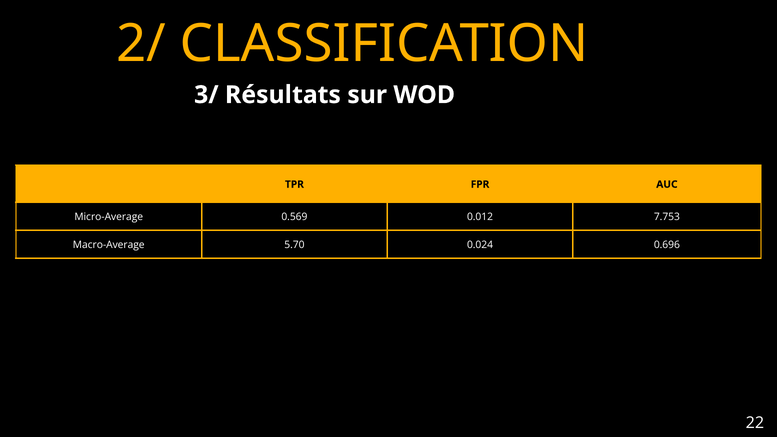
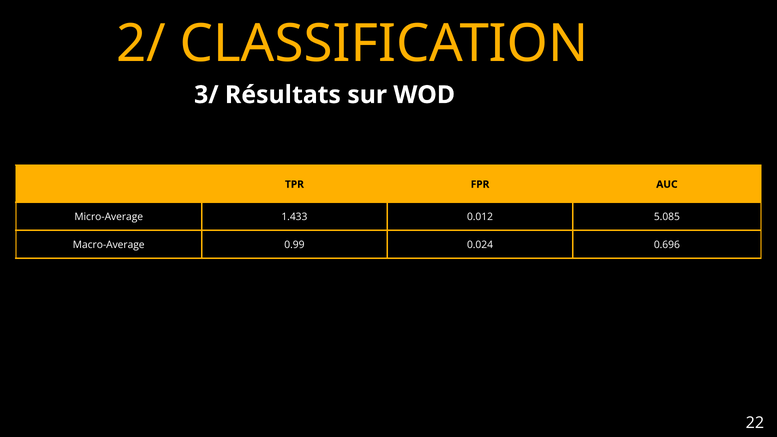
0.569: 0.569 -> 1.433
7.753: 7.753 -> 5.085
5.70: 5.70 -> 0.99
